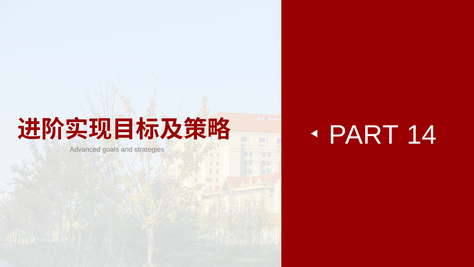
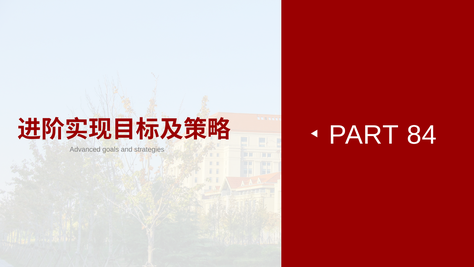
14: 14 -> 84
